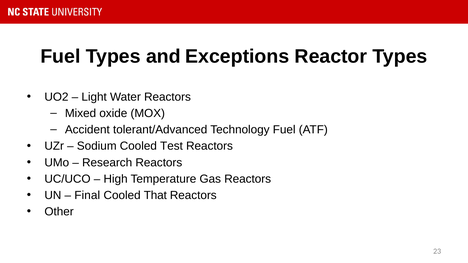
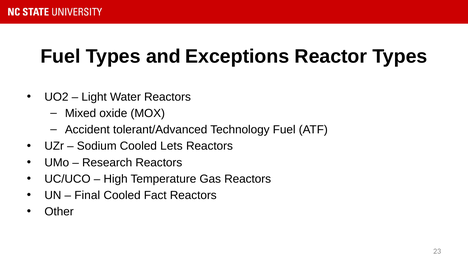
Test: Test -> Lets
That: That -> Fact
